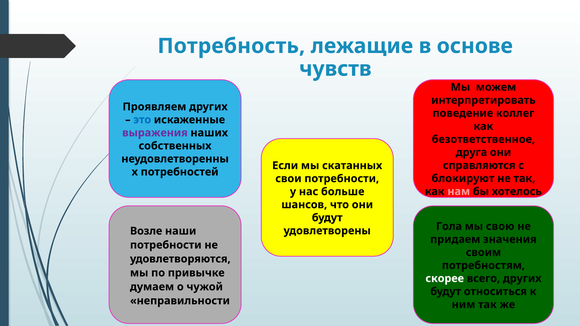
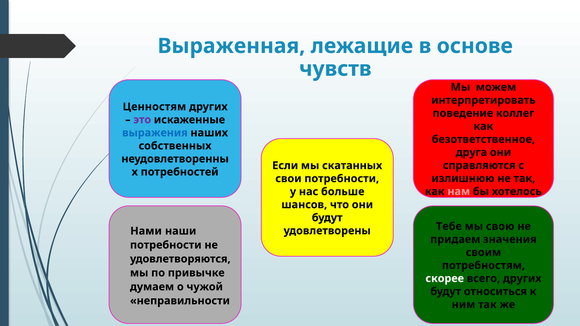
Потребность: Потребность -> Выраженная
Проявляем: Проявляем -> Ценностям
это colour: blue -> purple
выражения colour: purple -> blue
блокируют: блокируют -> излишнюю
Гола: Гола -> Тебе
Возле: Возле -> Нами
